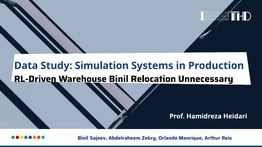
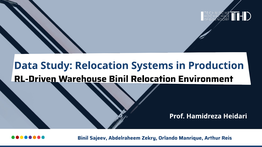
Study Simulation: Simulation -> Relocation
Unnecessary: Unnecessary -> Environment
